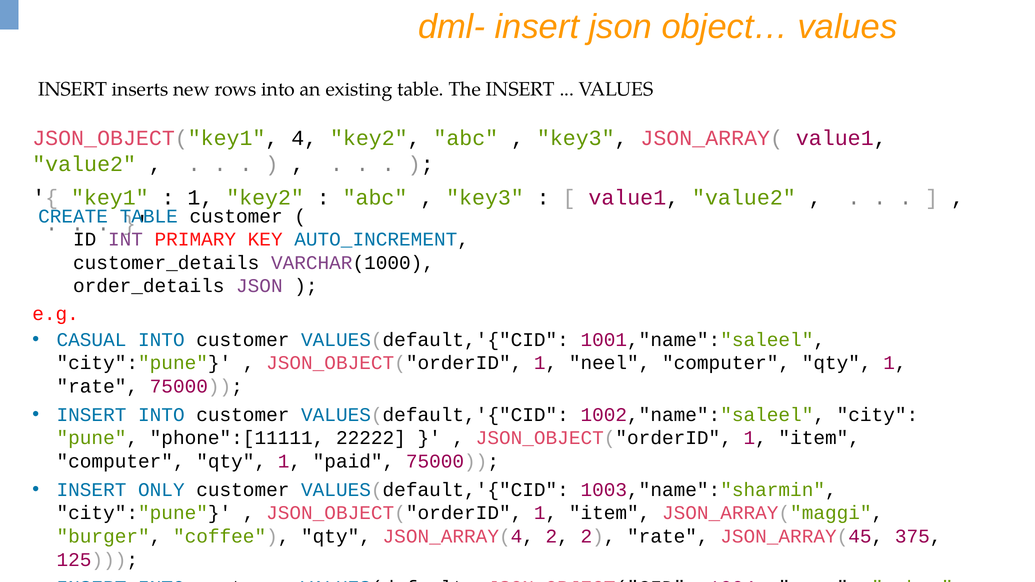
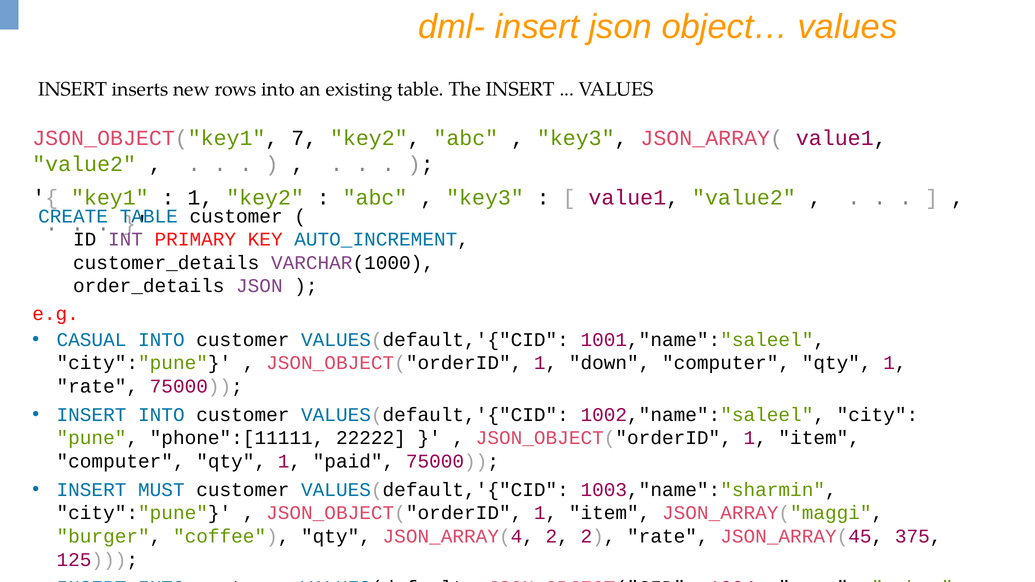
4: 4 -> 7
neel: neel -> down
ONLY: ONLY -> MUST
